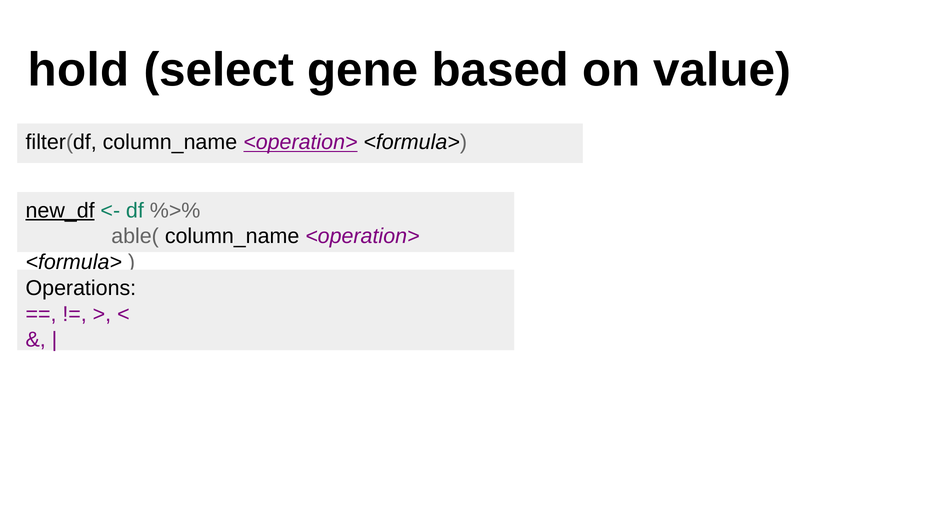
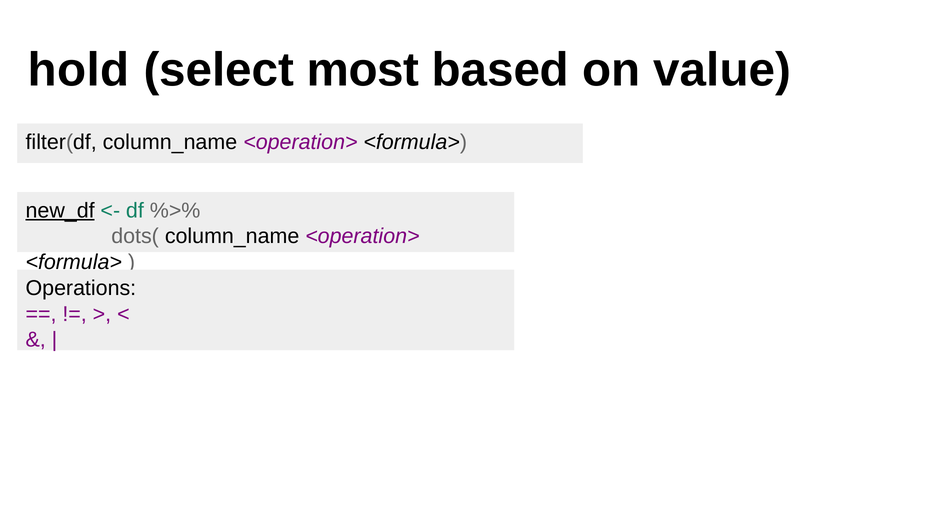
gene: gene -> most
<operation> at (300, 142) underline: present -> none
able(: able( -> dots(
